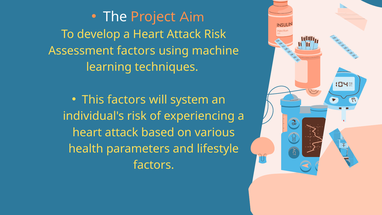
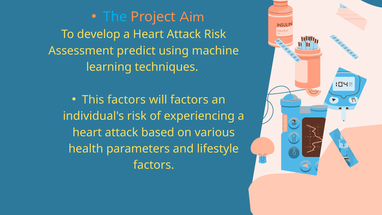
The colour: white -> light blue
Assessment factors: factors -> predict
will system: system -> factors
